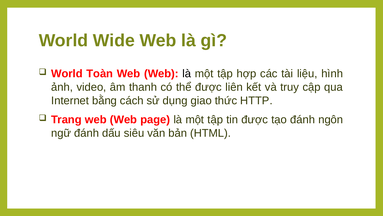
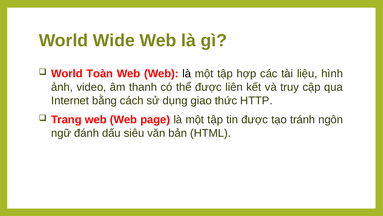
tạo đánh: đánh -> tránh
